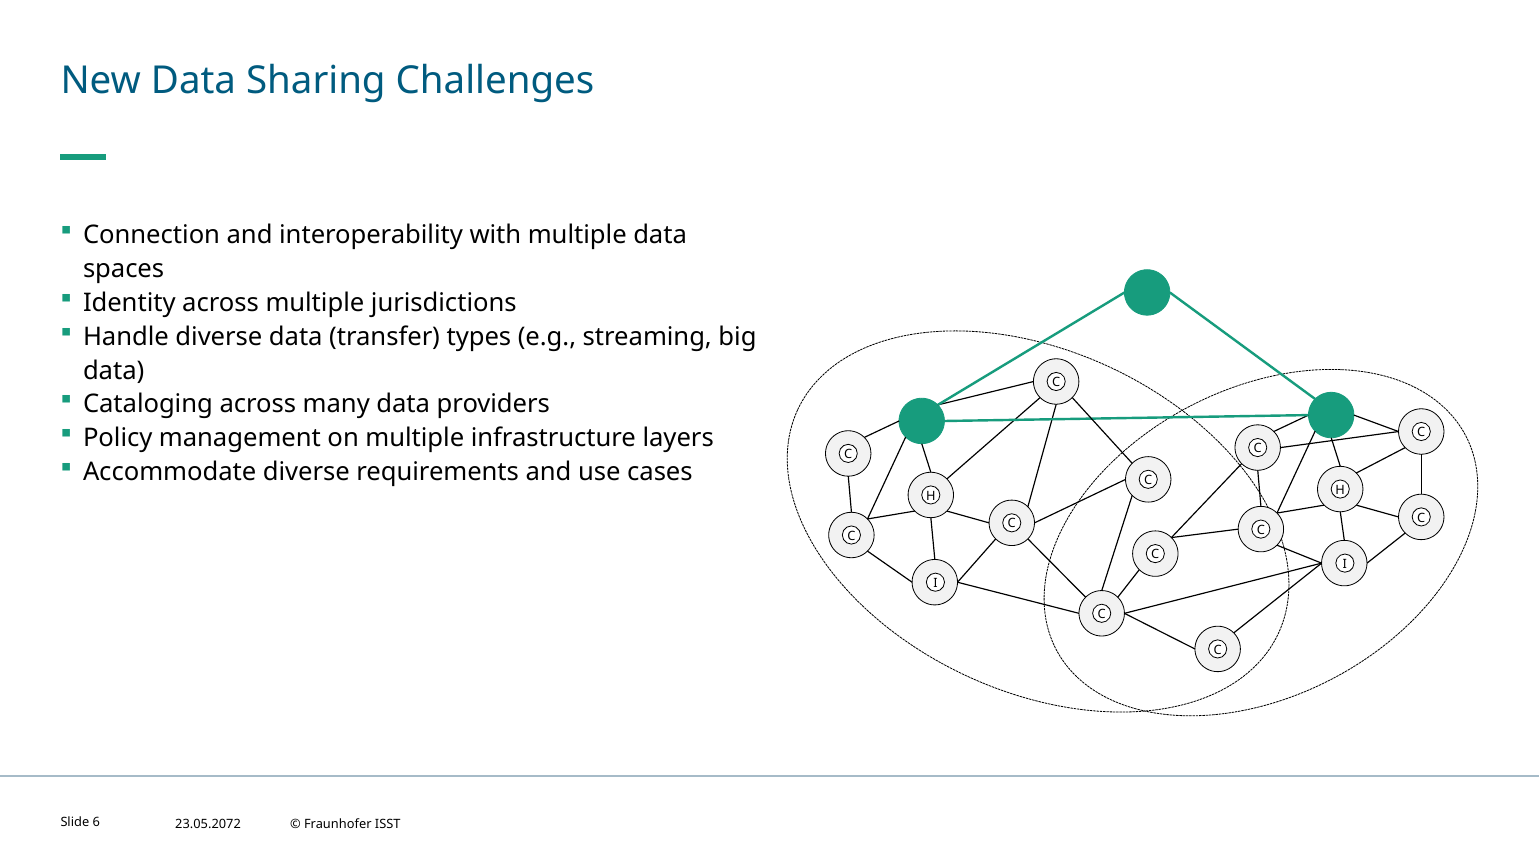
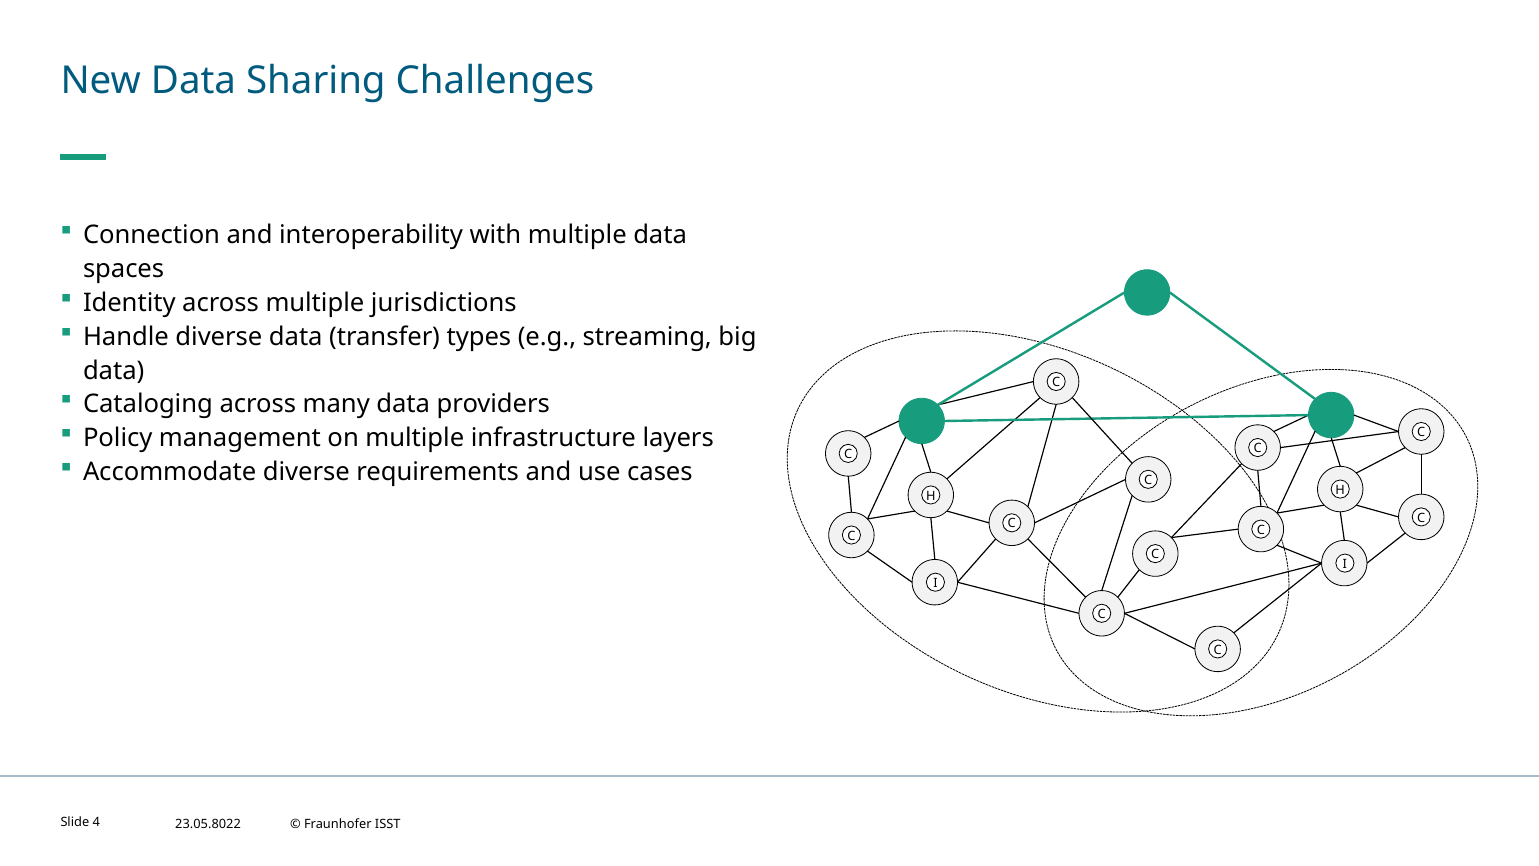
6: 6 -> 4
23.05.2072: 23.05.2072 -> 23.05.8022
